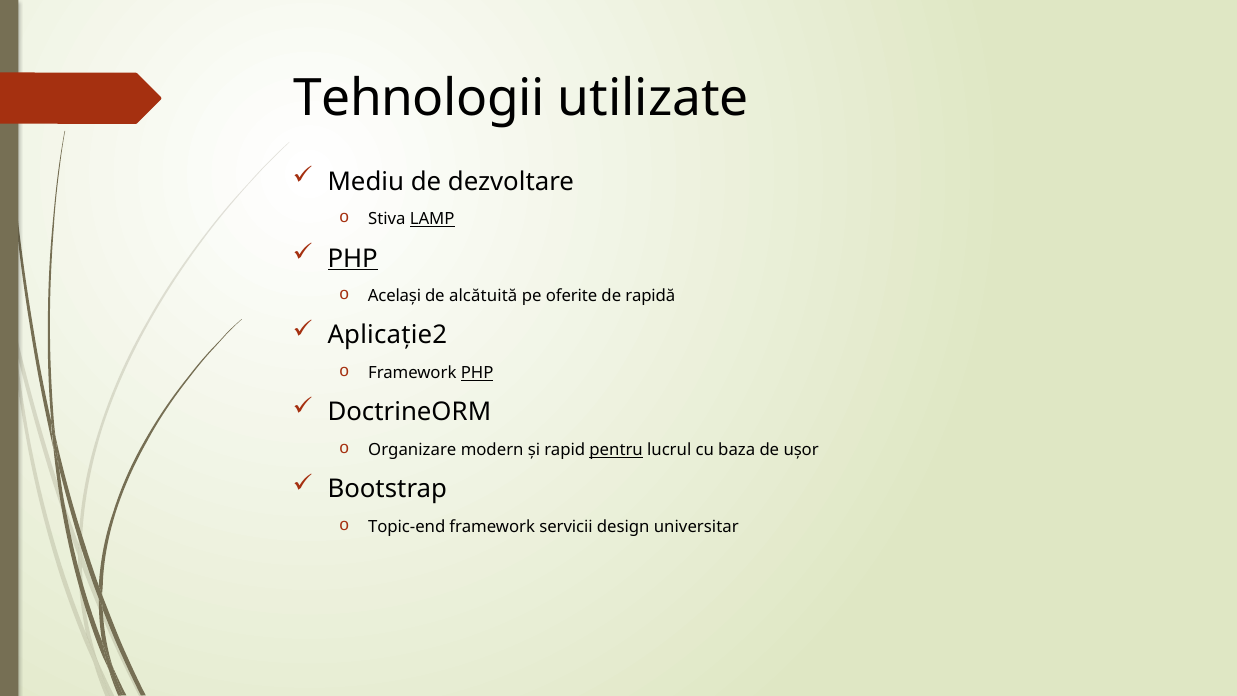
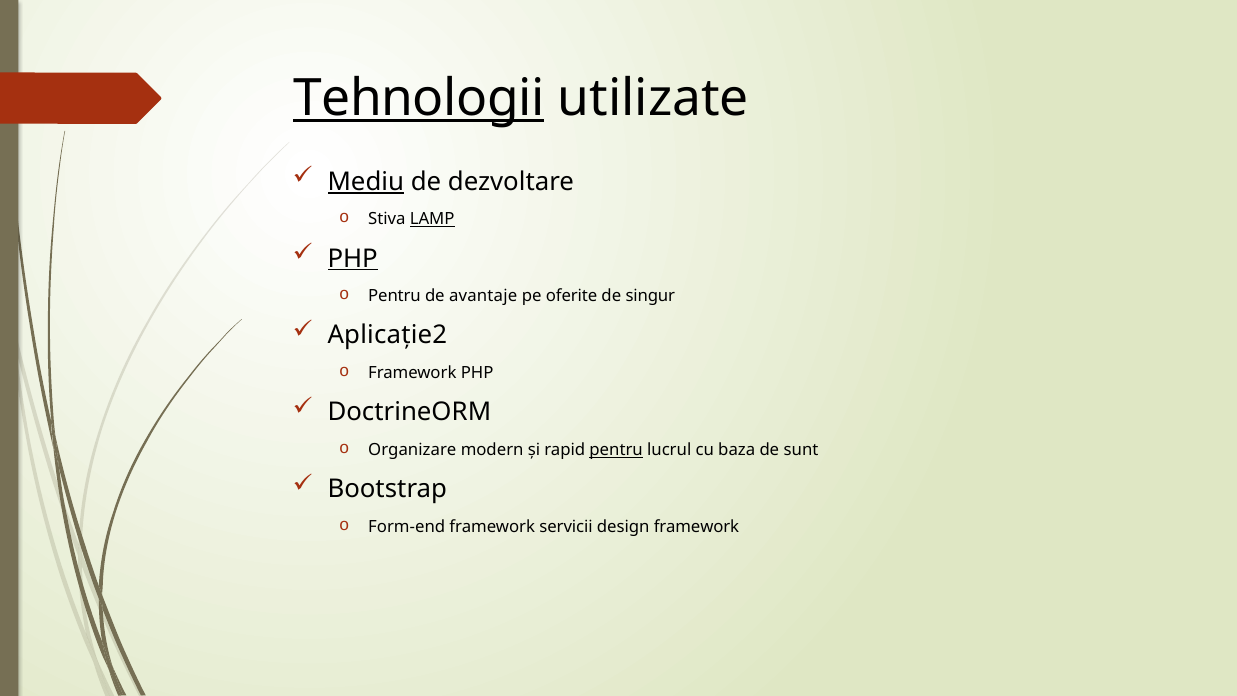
Tehnologii underline: none -> present
Mediu underline: none -> present
Același at (395, 296): Același -> Pentru
alcătuită: alcătuită -> avantaje
rapidă: rapidă -> singur
PHP at (477, 373) underline: present -> none
ușor: ușor -> sunt
Topic-end: Topic-end -> Form-end
design universitar: universitar -> framework
